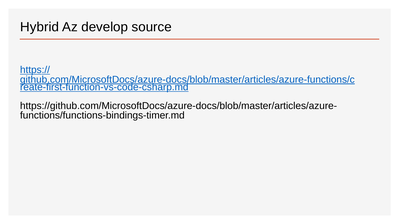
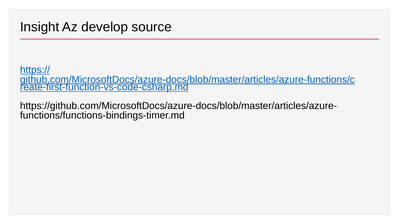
Hybrid: Hybrid -> Insight
